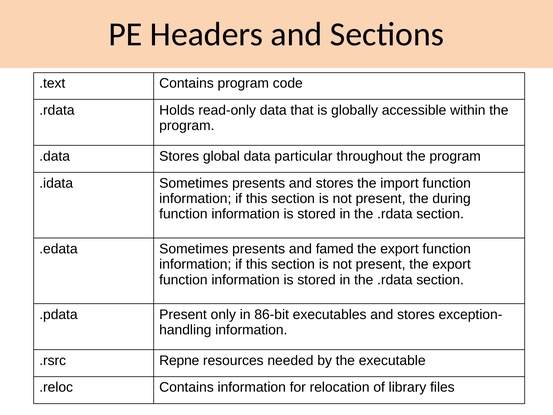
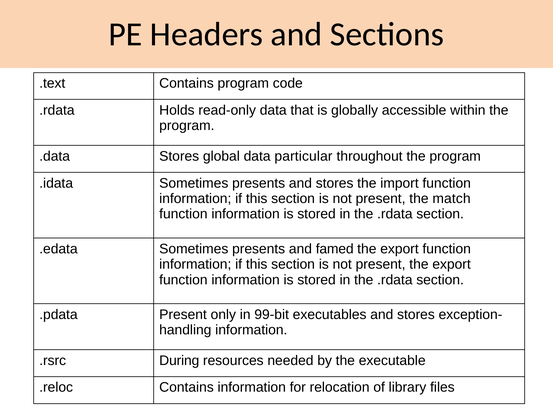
during: during -> match
86-bit: 86-bit -> 99-bit
Repne: Repne -> During
